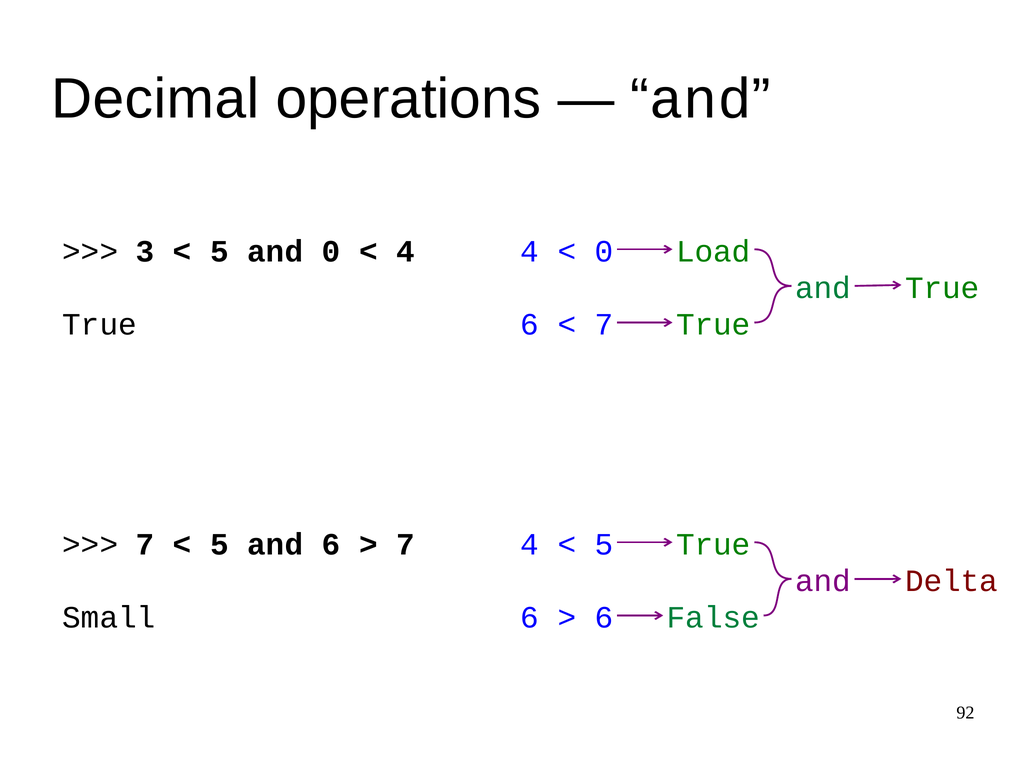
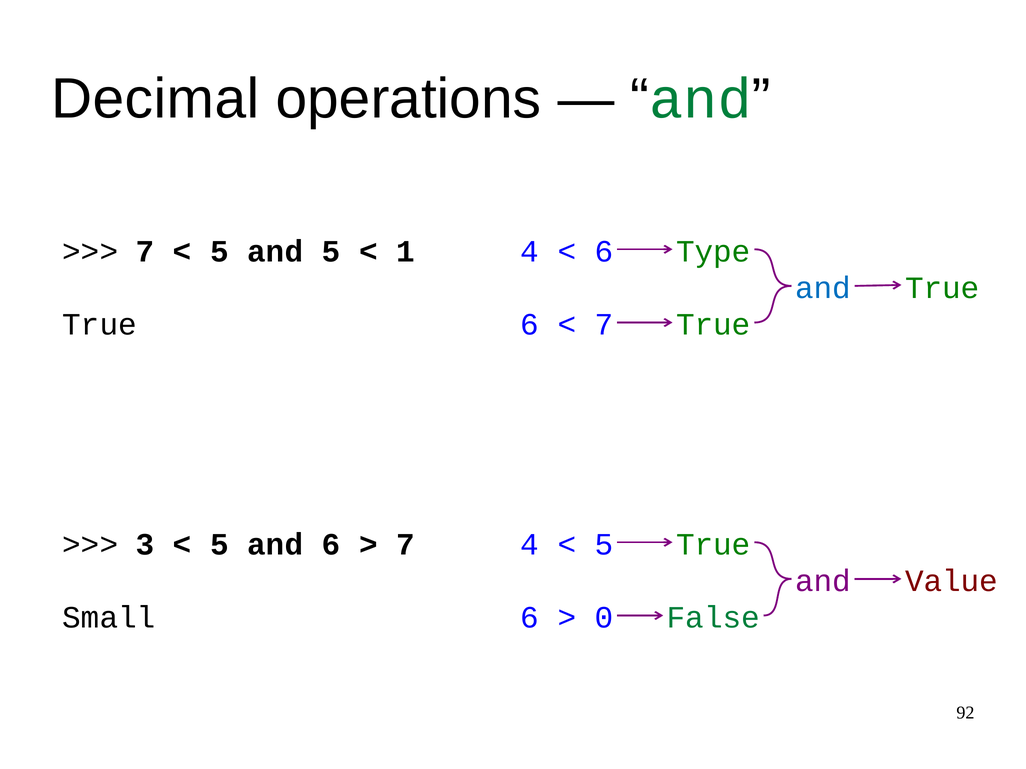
and at (700, 99) colour: black -> green
3 at (145, 252): 3 -> 7
and 0: 0 -> 5
4 at (406, 252): 4 -> 1
0 at (604, 252): 0 -> 6
Load: Load -> Type
and at (823, 288) colour: green -> blue
7 at (145, 545): 7 -> 3
Delta: Delta -> Value
6 at (604, 618): 6 -> 0
